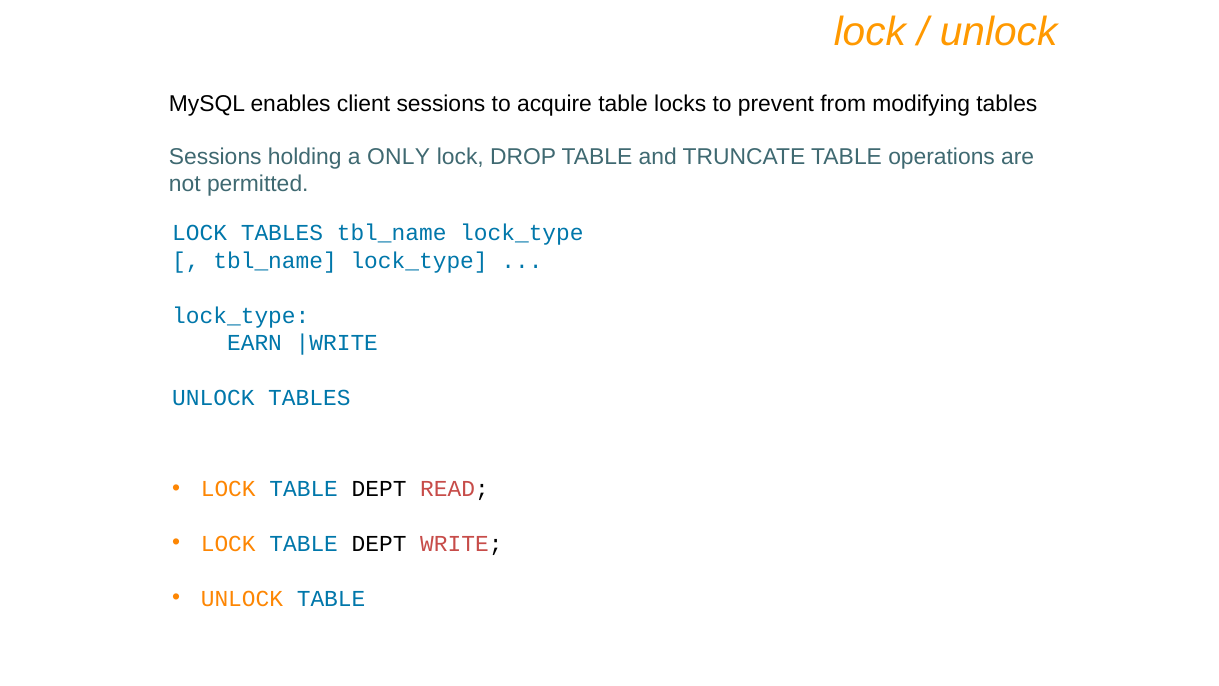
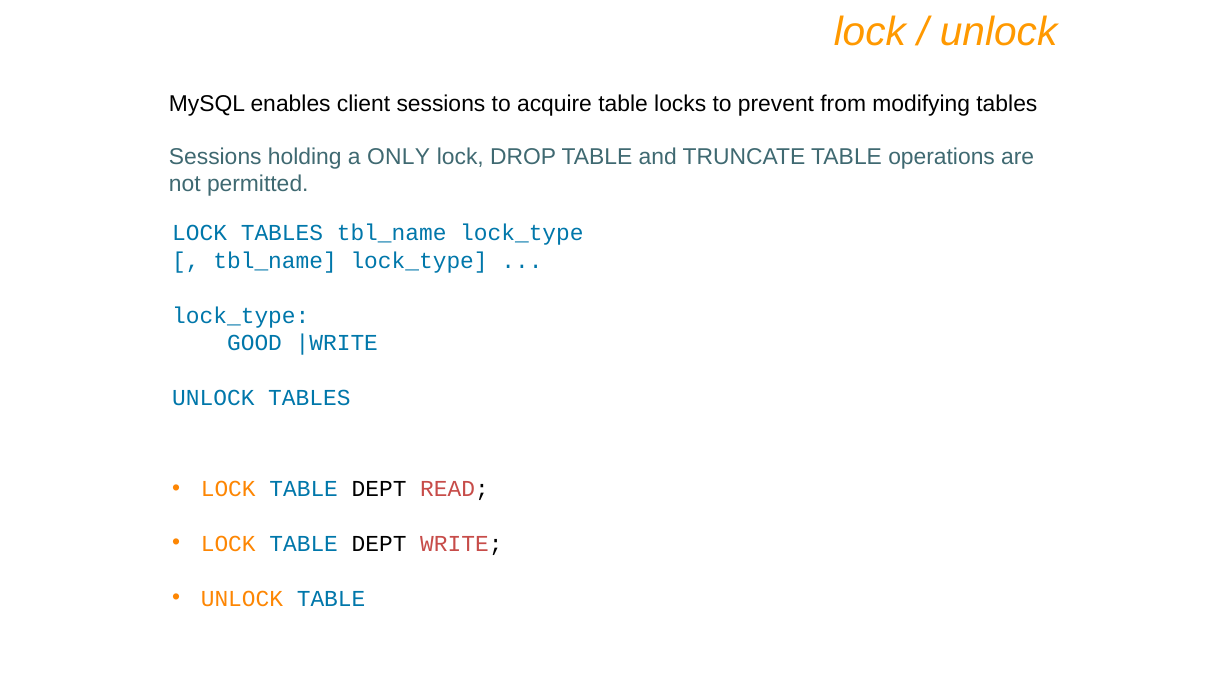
EARN: EARN -> GOOD
